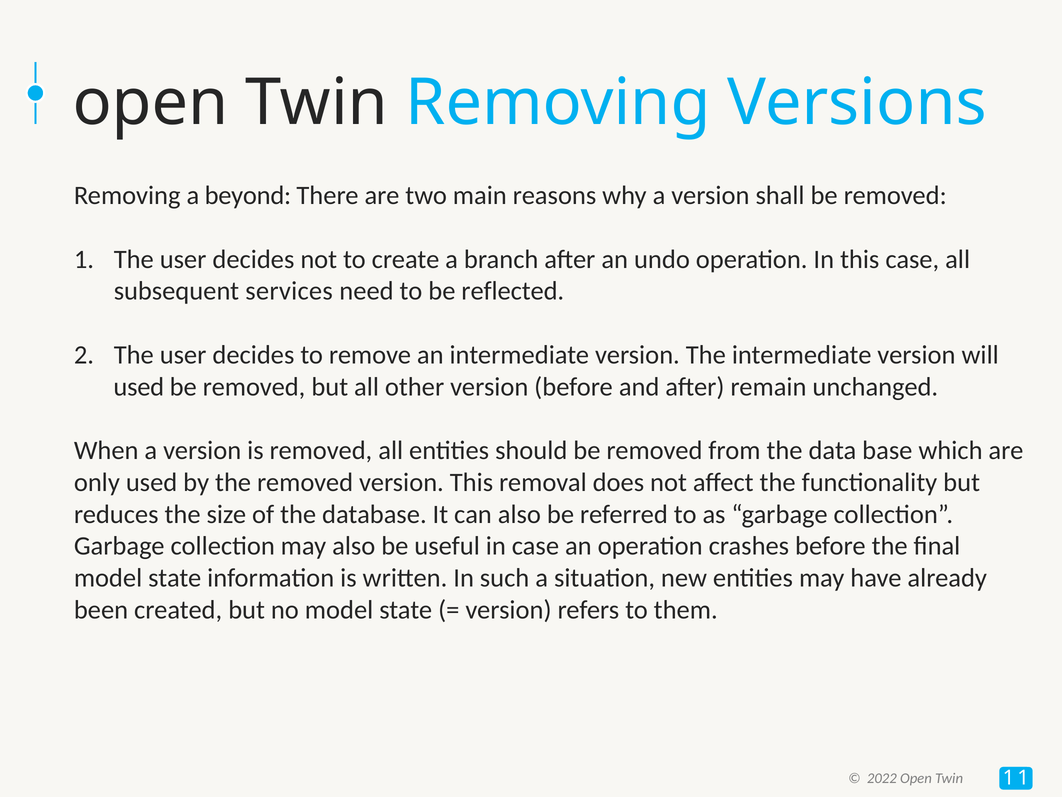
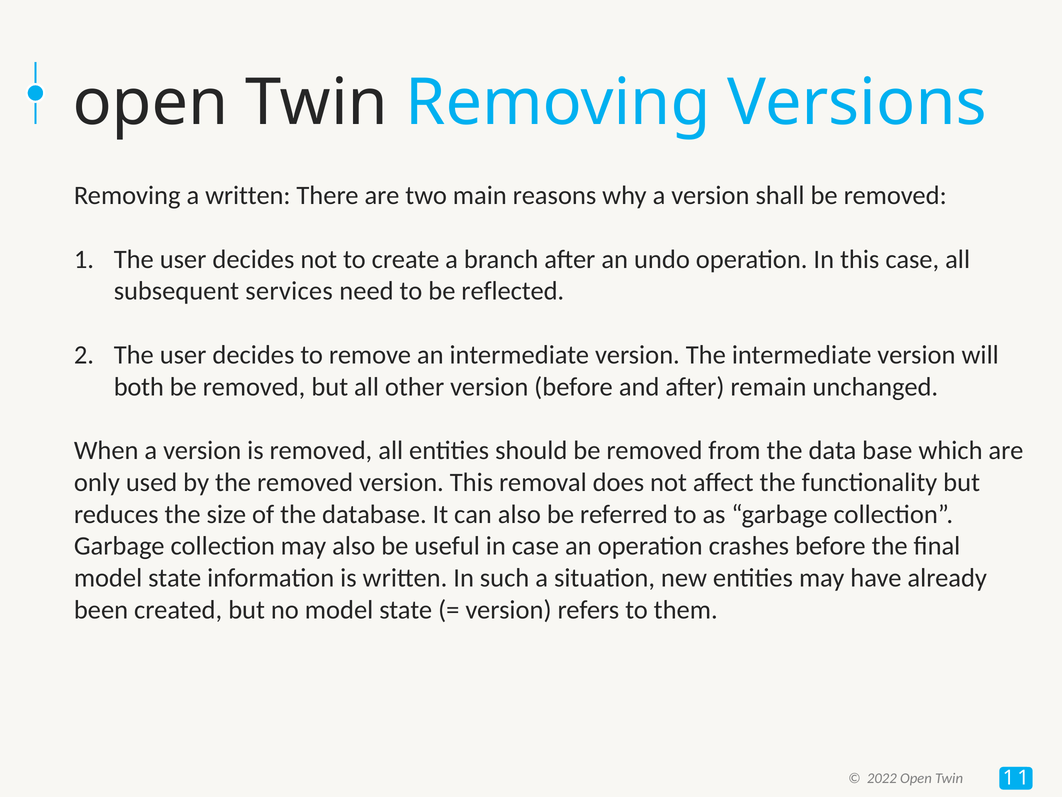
a beyond: beyond -> written
used at (139, 387): used -> both
